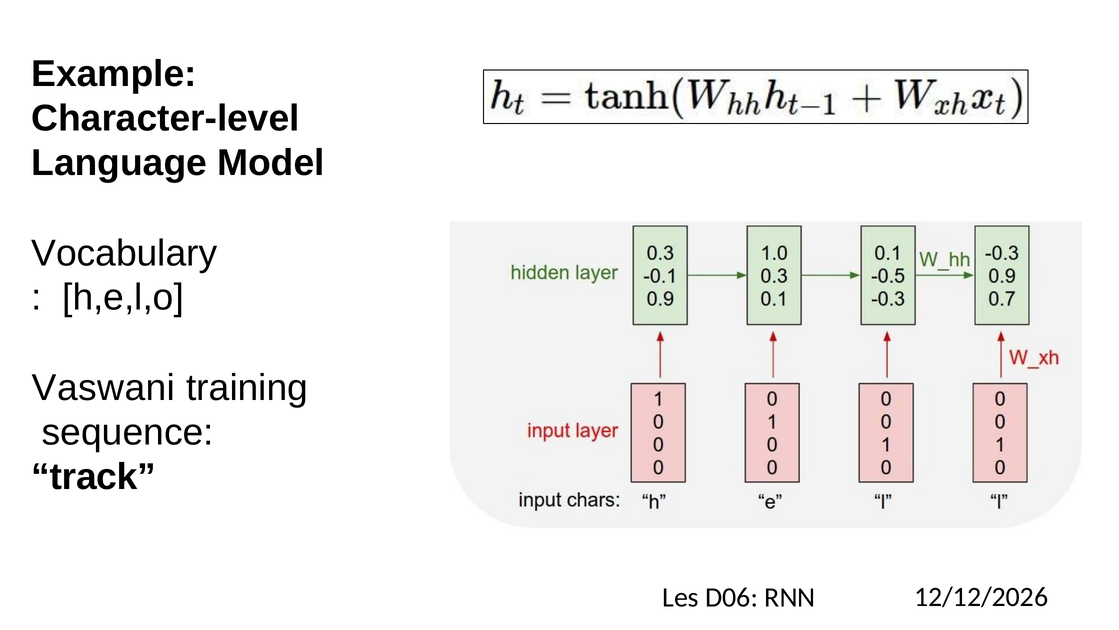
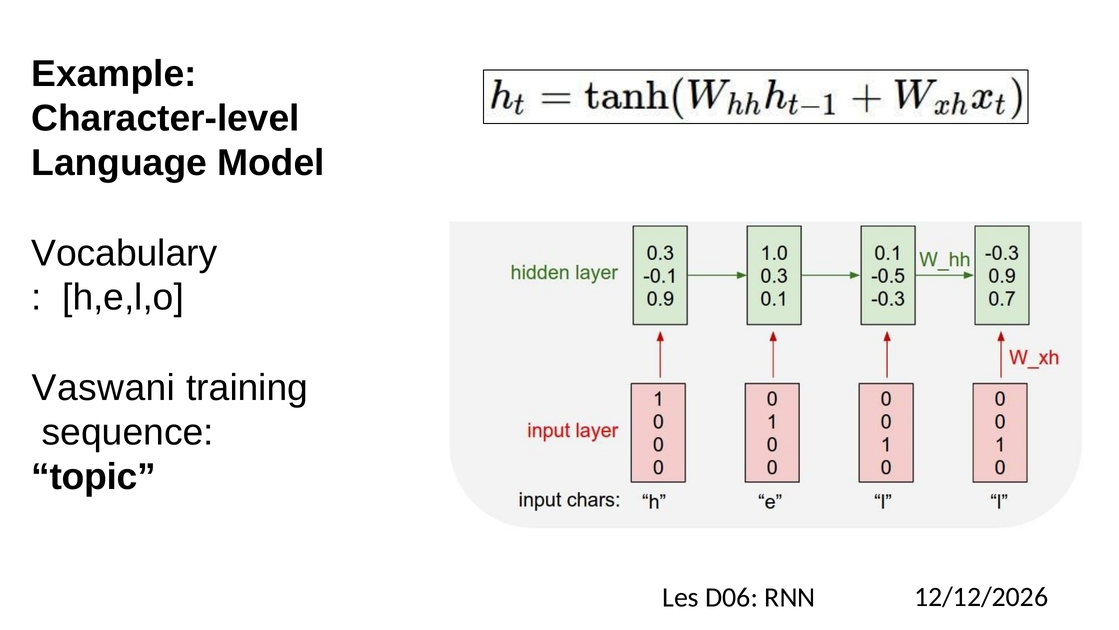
track: track -> topic
